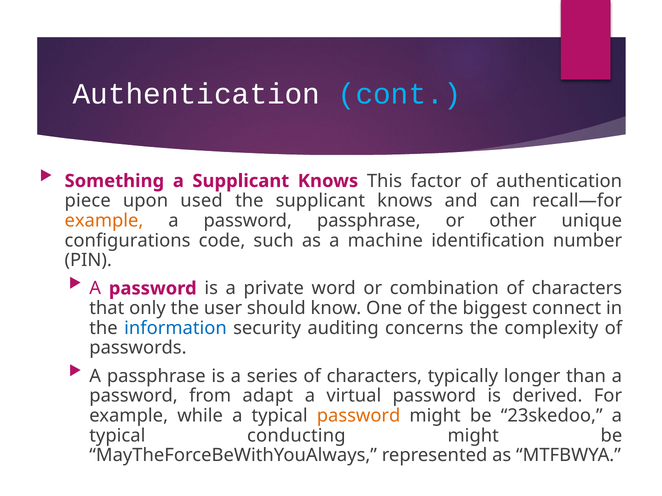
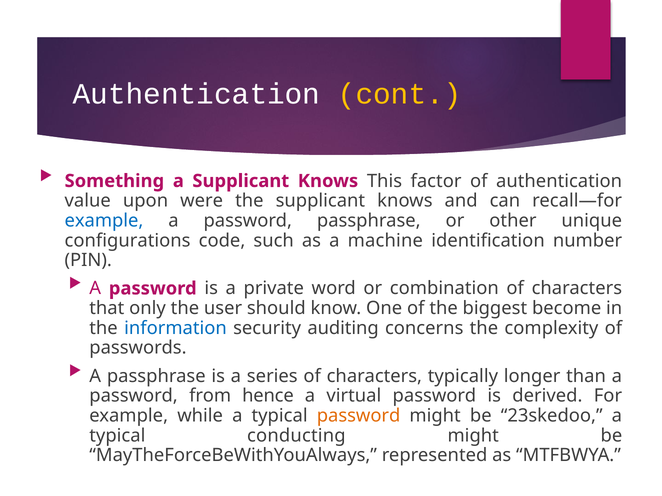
cont colour: light blue -> yellow
piece: piece -> value
used: used -> were
example at (104, 221) colour: orange -> blue
connect: connect -> become
adapt: adapt -> hence
